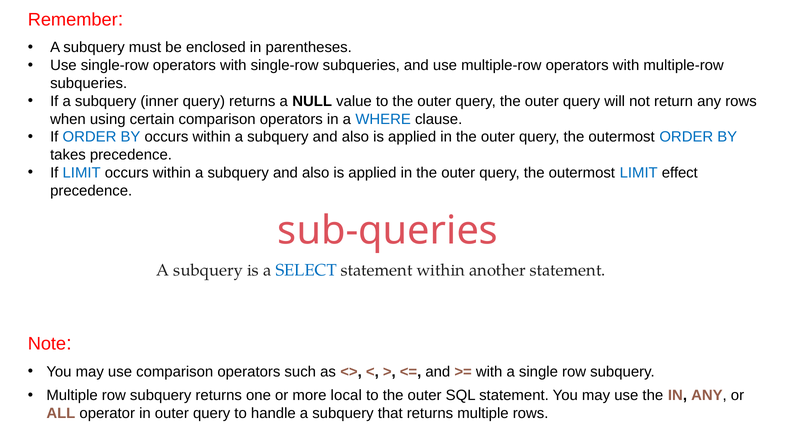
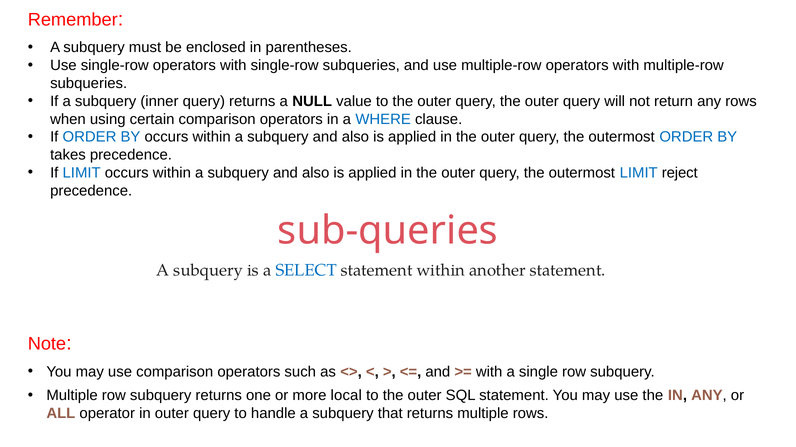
effect: effect -> reject
